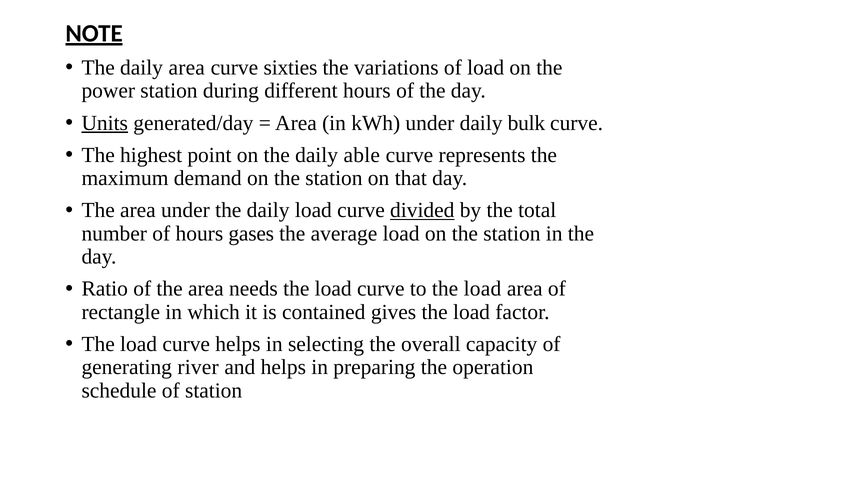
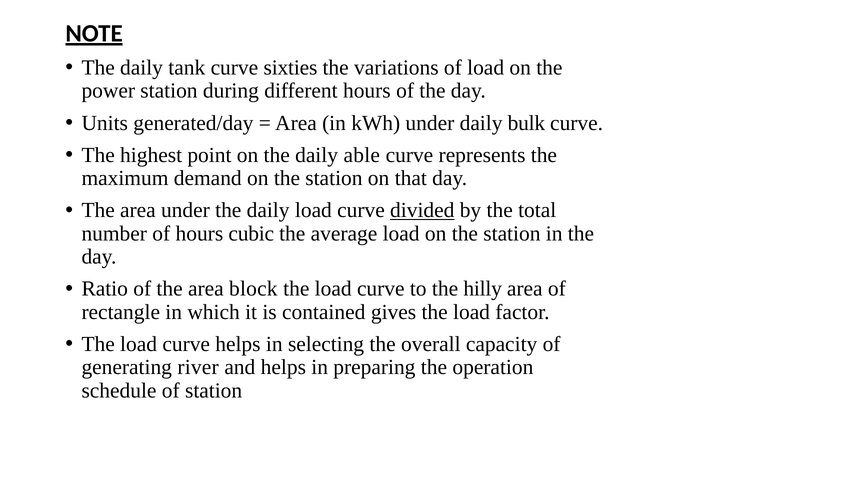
daily area: area -> tank
Units underline: present -> none
gases: gases -> cubic
needs: needs -> block
to the load: load -> hilly
